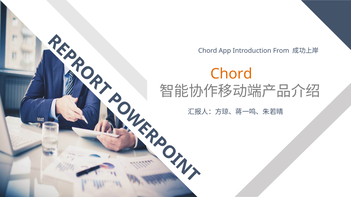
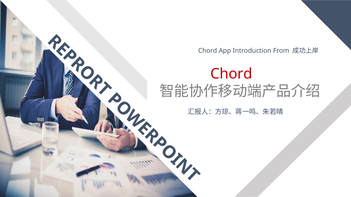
Chord at (231, 74) colour: orange -> red
